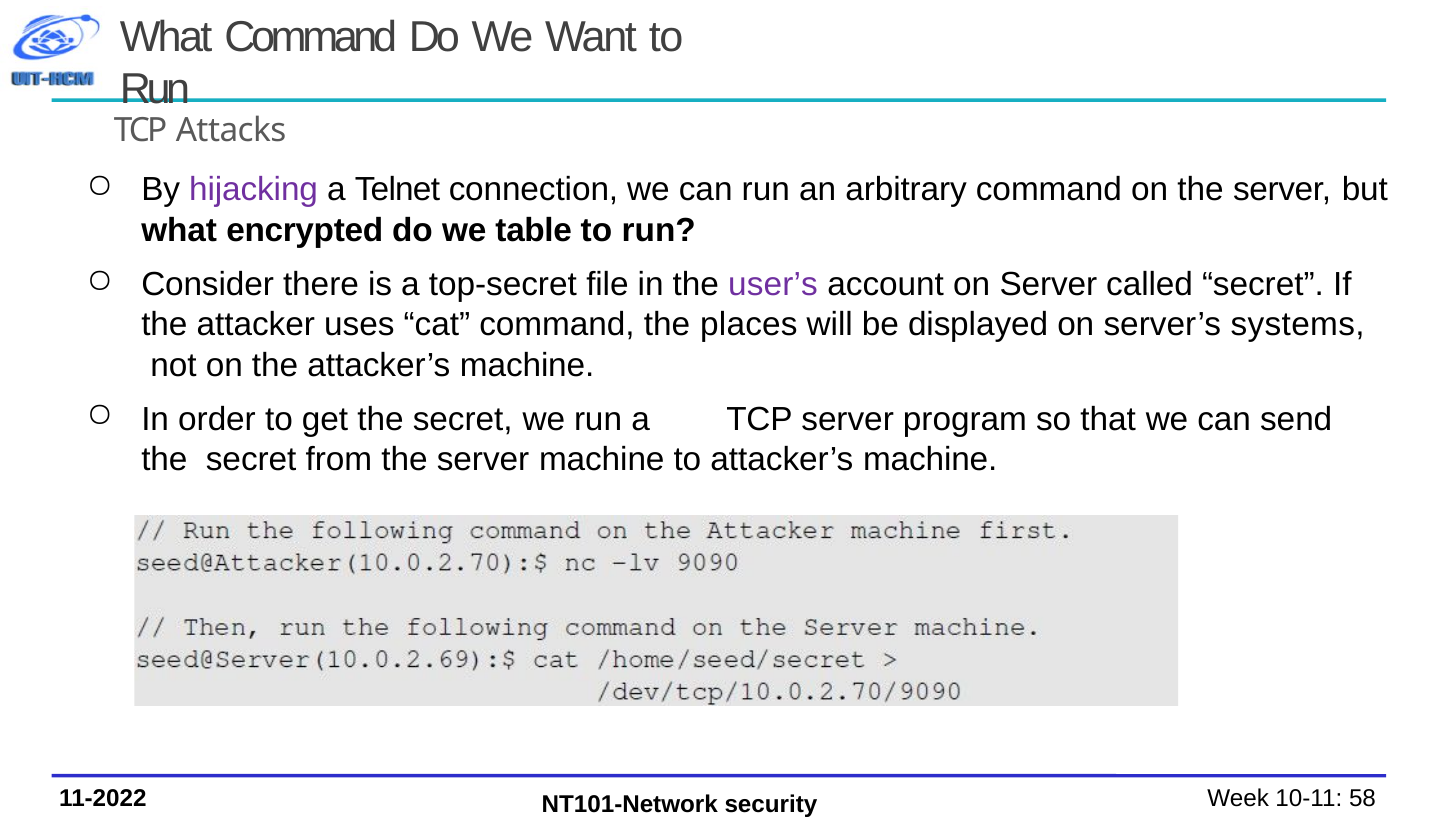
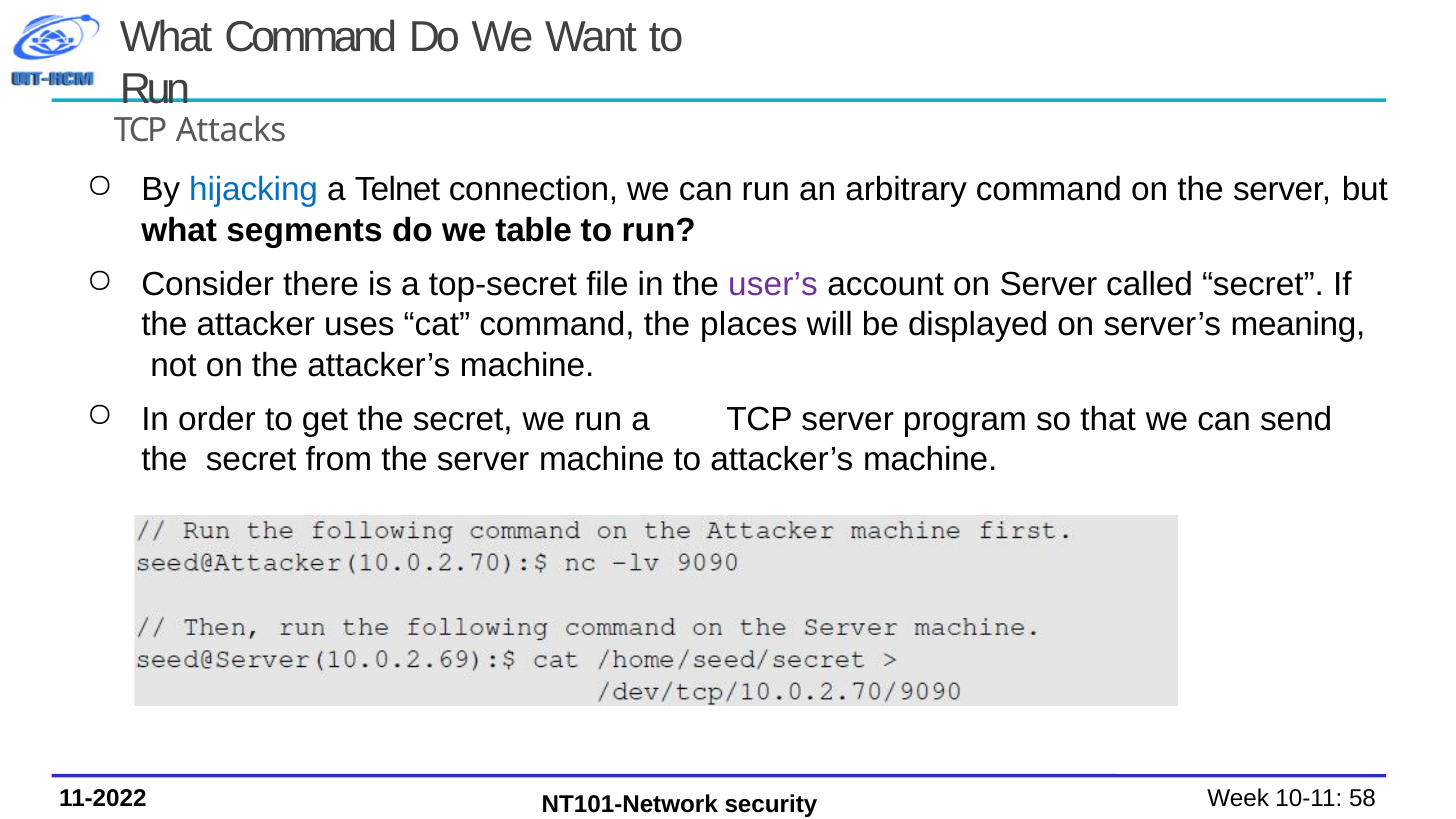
hijacking colour: purple -> blue
encrypted: encrypted -> segments
systems: systems -> meaning
